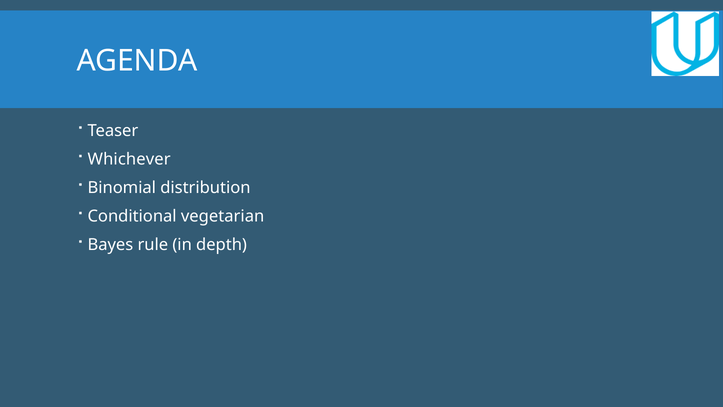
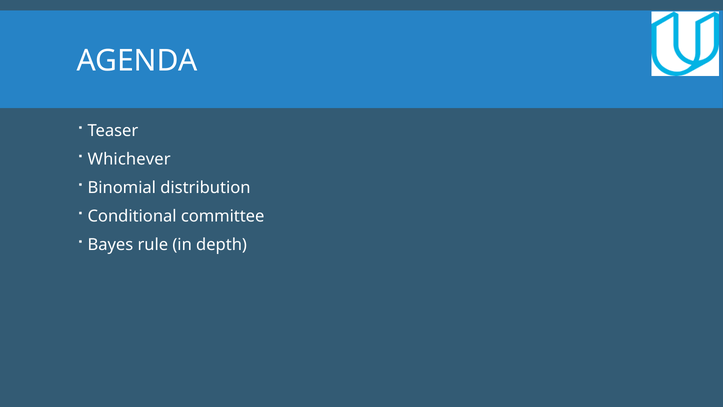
vegetarian: vegetarian -> committee
